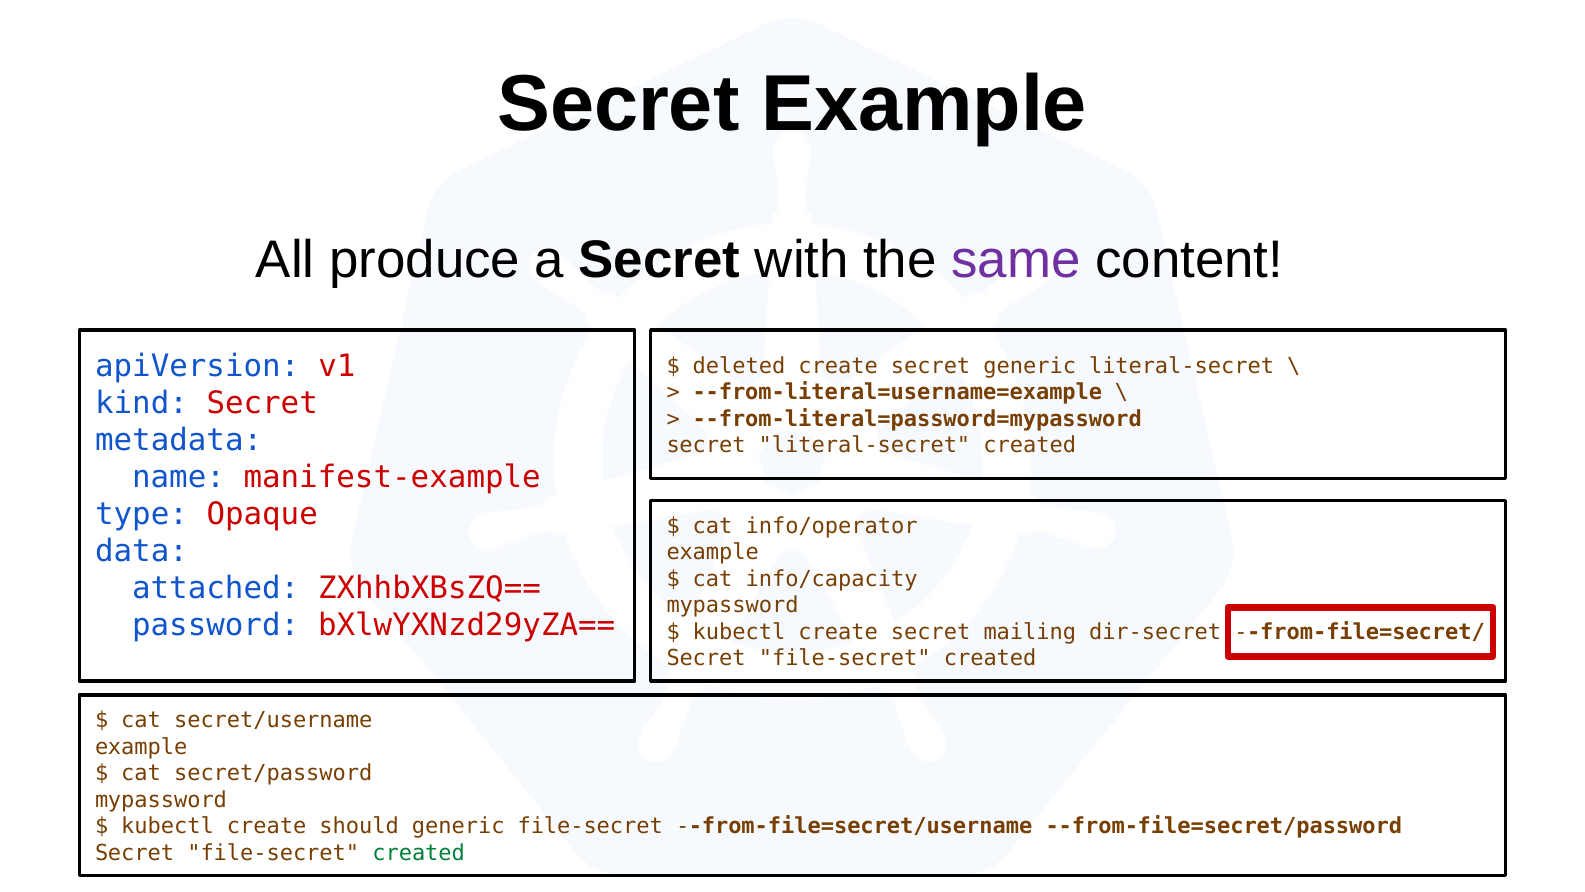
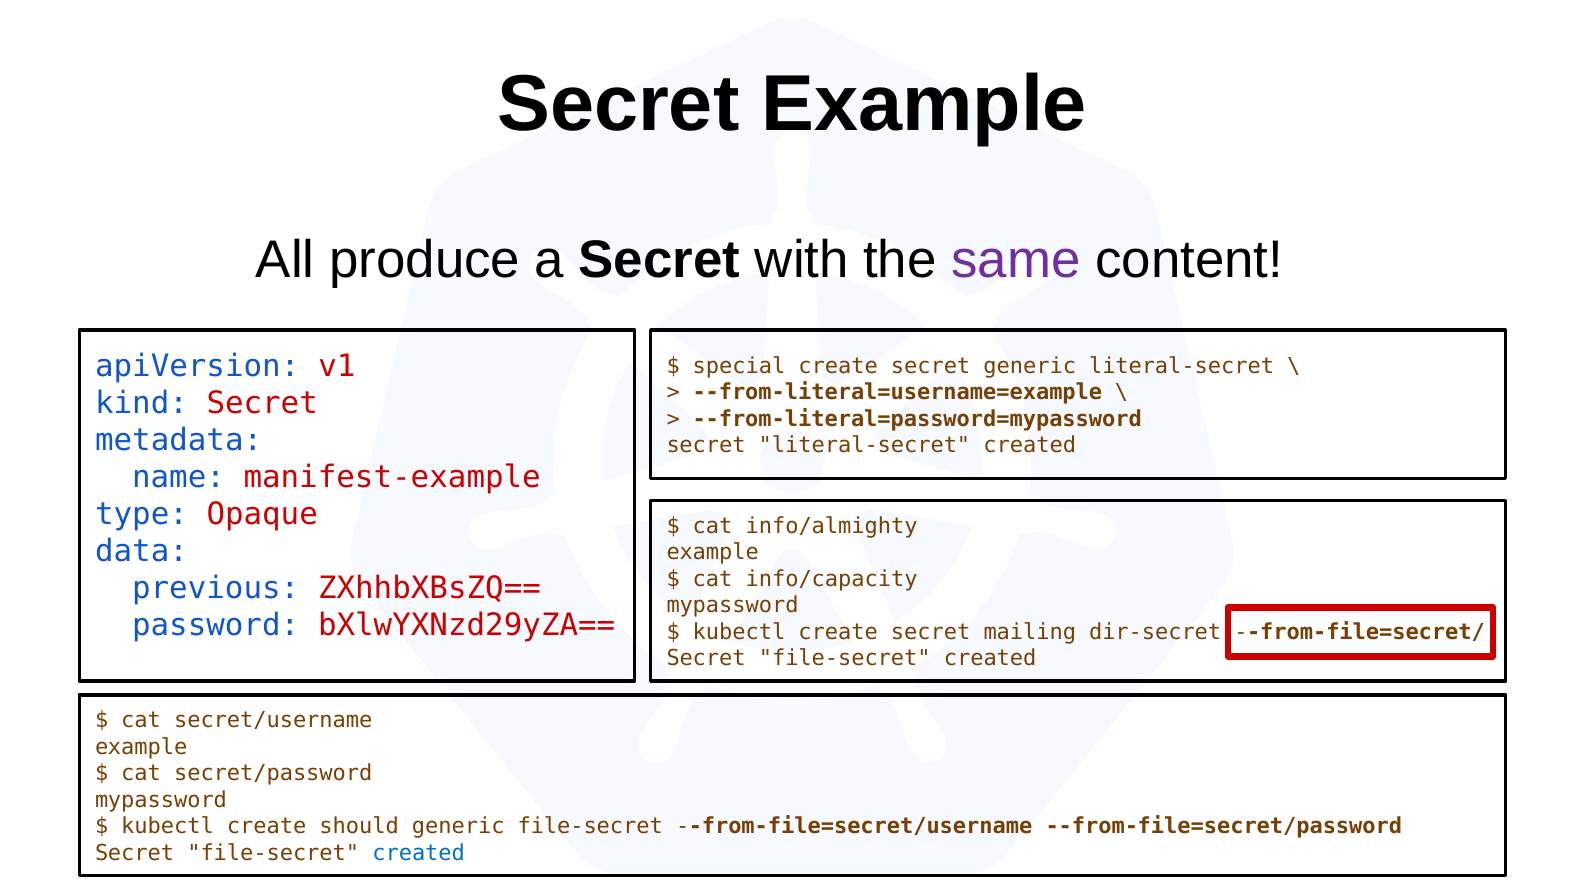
deleted: deleted -> special
info/operator: info/operator -> info/almighty
attached: attached -> previous
created at (419, 852) colour: green -> blue
